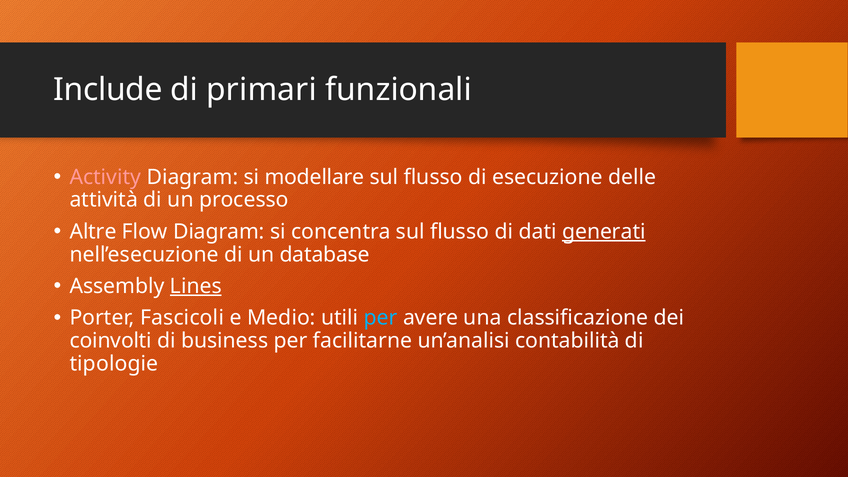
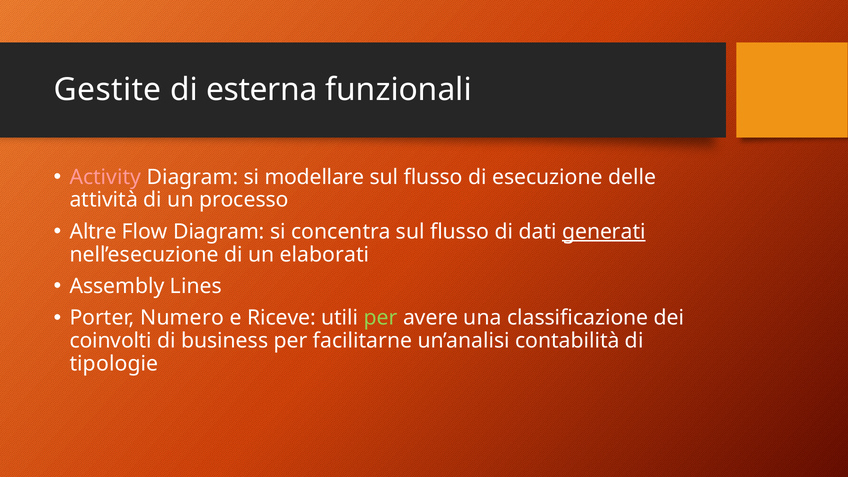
Include: Include -> Gestite
primari: primari -> esterna
database: database -> elaborati
Lines underline: present -> none
Fascicoli: Fascicoli -> Numero
Medio: Medio -> Riceve
per at (381, 318) colour: light blue -> light green
